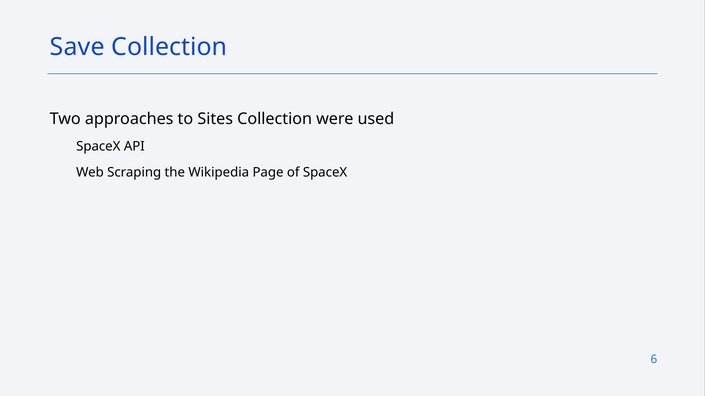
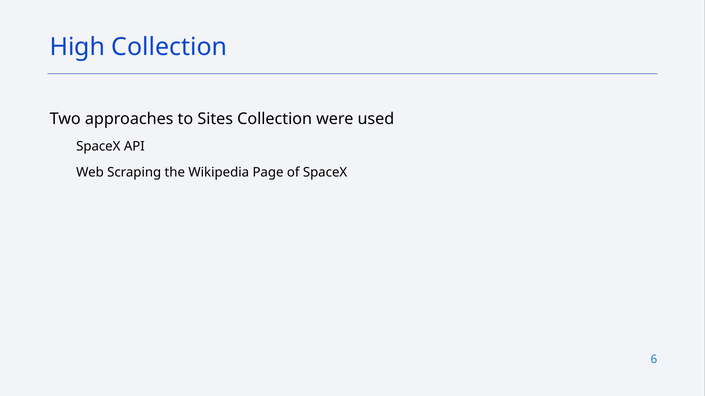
Save: Save -> High
